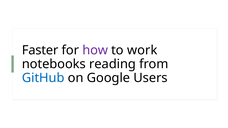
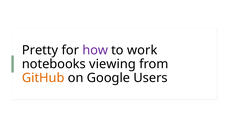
Faster: Faster -> Pretty
reading: reading -> viewing
GitHub colour: blue -> orange
